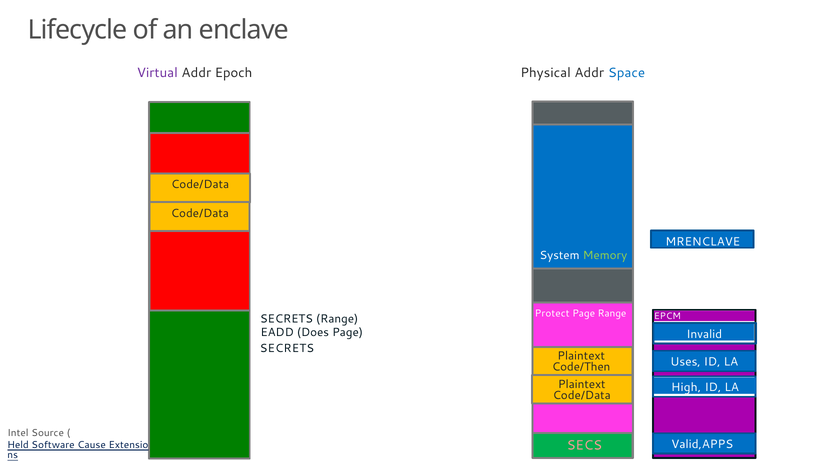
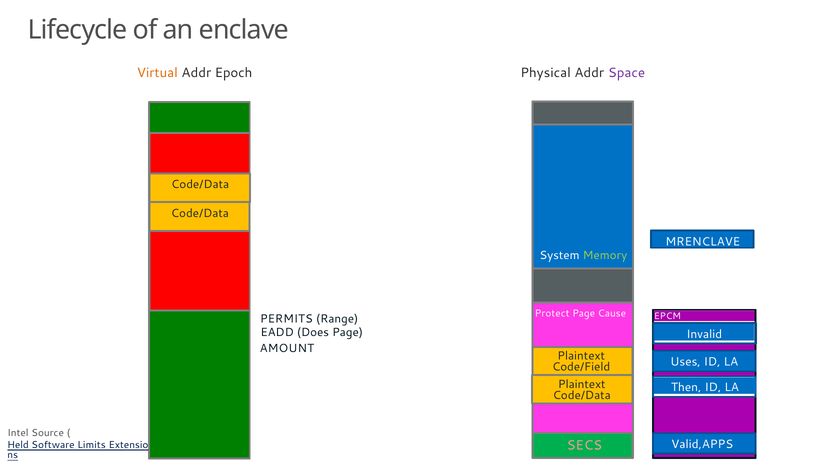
Virtual colour: purple -> orange
Space colour: blue -> purple
SECRETS at (286, 319): SECRETS -> PERMITS
Page Range: Range -> Cause
SECRETS at (287, 348): SECRETS -> AMOUNT
Code/Then: Code/Then -> Code/Field
High: High -> Then
Cause: Cause -> Limits
